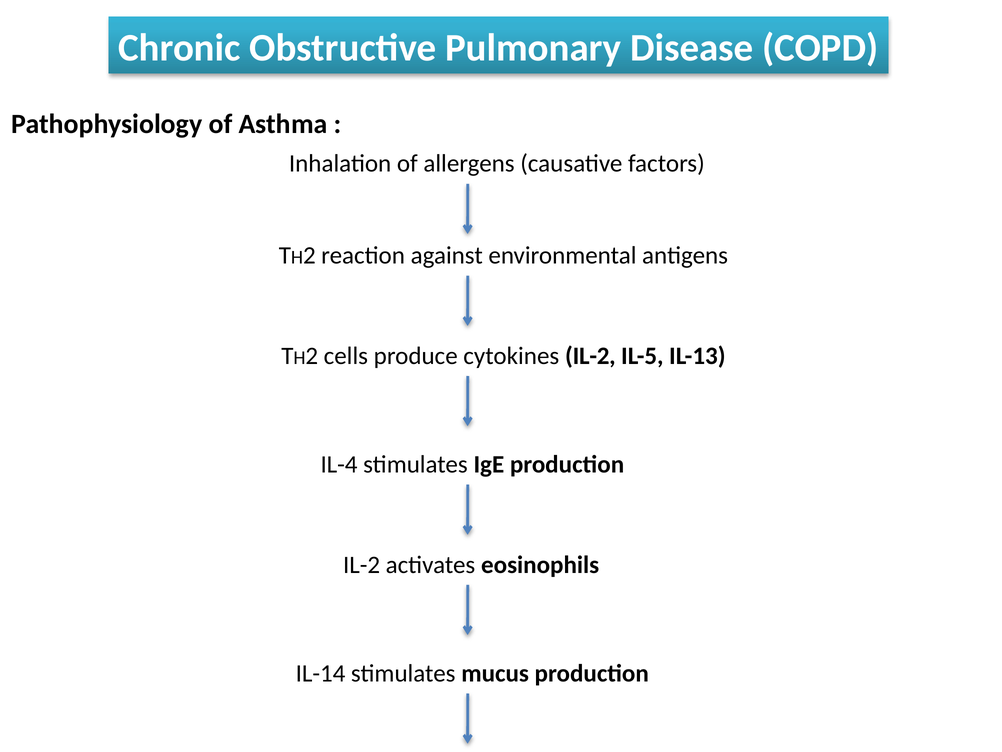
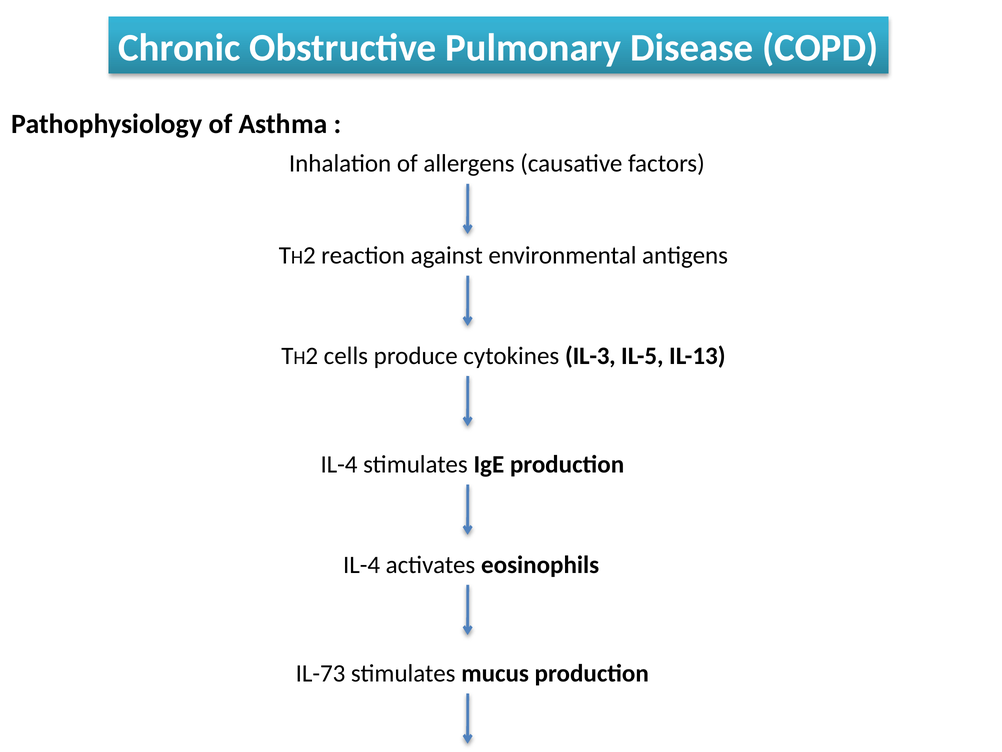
cytokines IL-2: IL-2 -> IL-3
IL-2 at (362, 564): IL-2 -> IL-4
IL-14: IL-14 -> IL-73
